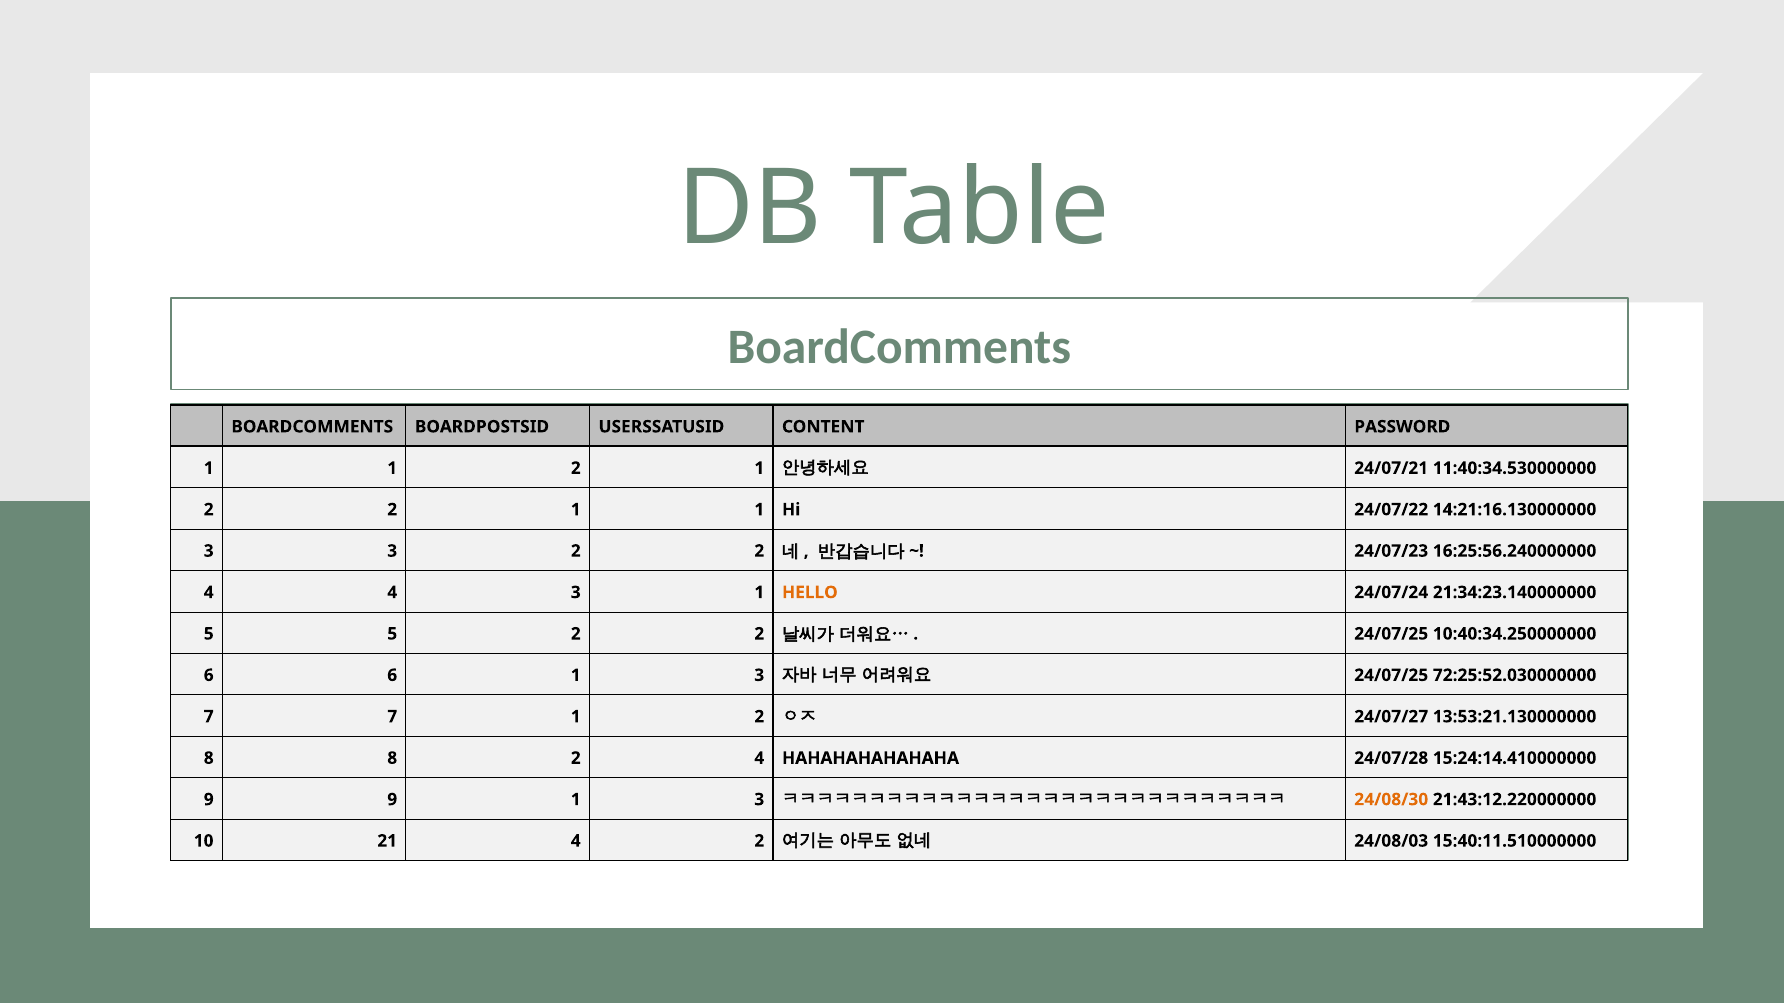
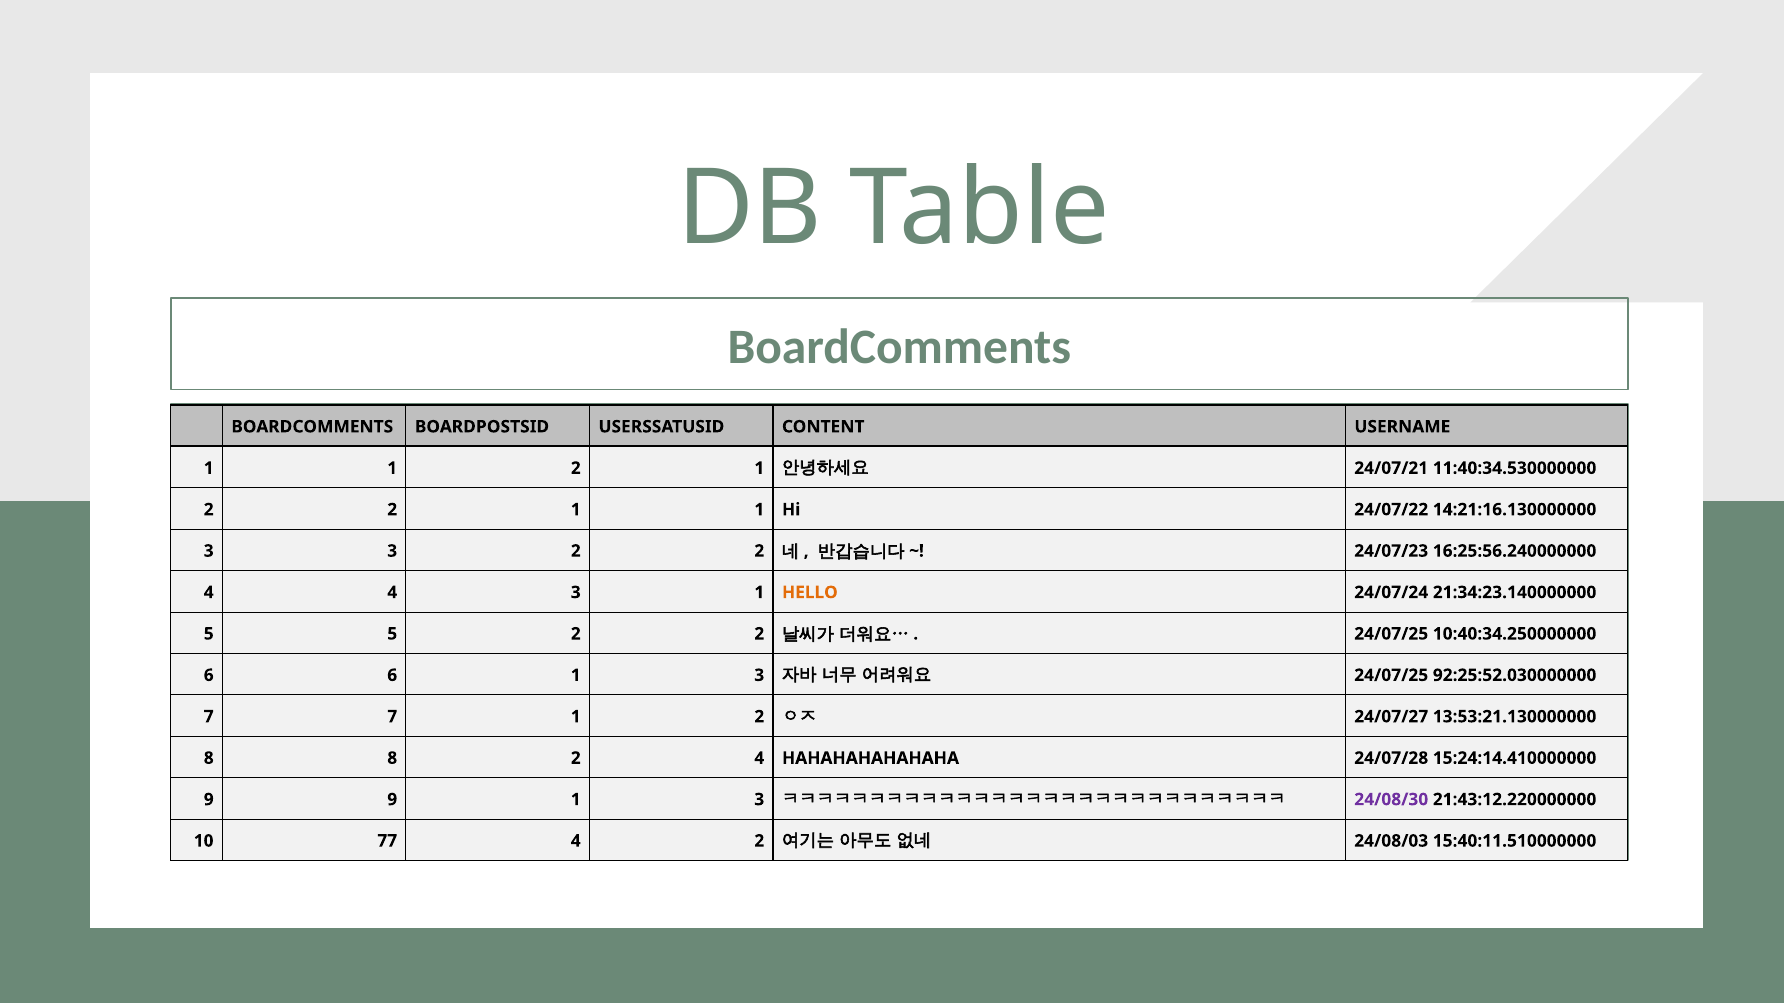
PASSWORD: PASSWORD -> USERNAME
72:25:52.030000000: 72:25:52.030000000 -> 92:25:52.030000000
24/08/30 colour: orange -> purple
21: 21 -> 77
